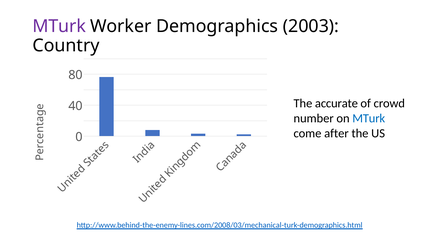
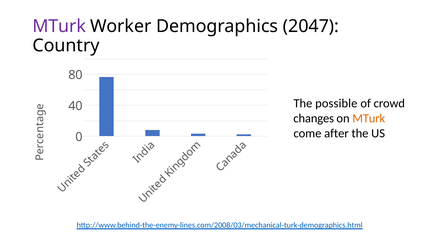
2003: 2003 -> 2047
accurate: accurate -> possible
number: number -> changes
MTurk at (369, 118) colour: blue -> orange
